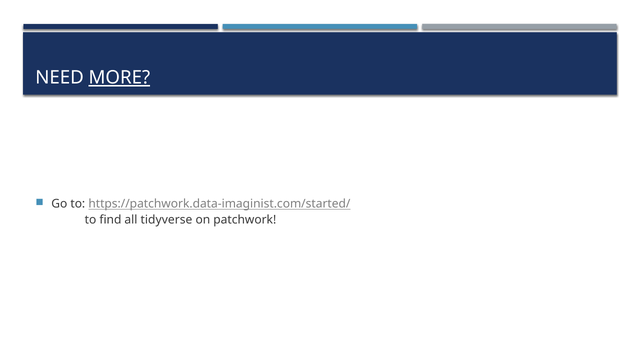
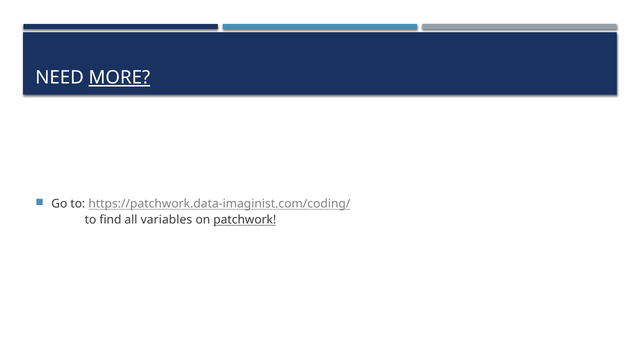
https://patchwork.data-imaginist.com/started/: https://patchwork.data-imaginist.com/started/ -> https://patchwork.data-imaginist.com/coding/
tidyverse: tidyverse -> variables
patchwork underline: none -> present
